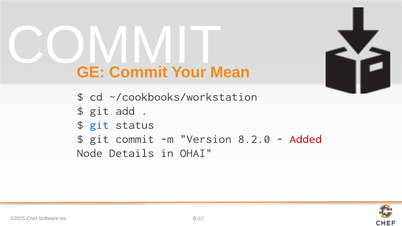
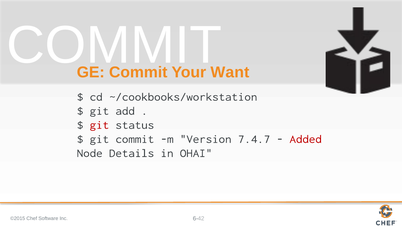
Mean: Mean -> Want
git at (99, 125) colour: blue -> red
8.2.0: 8.2.0 -> 7.4.7
